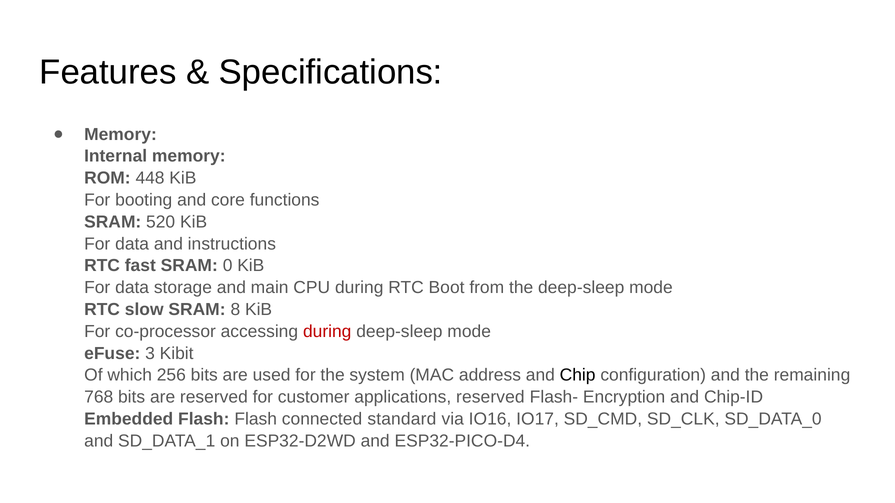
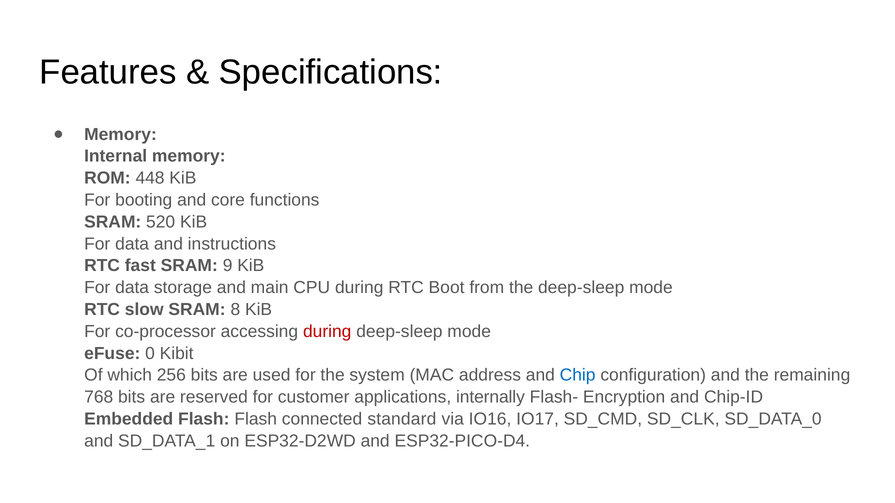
0: 0 -> 9
3: 3 -> 0
Chip colour: black -> blue
applications reserved: reserved -> internally
